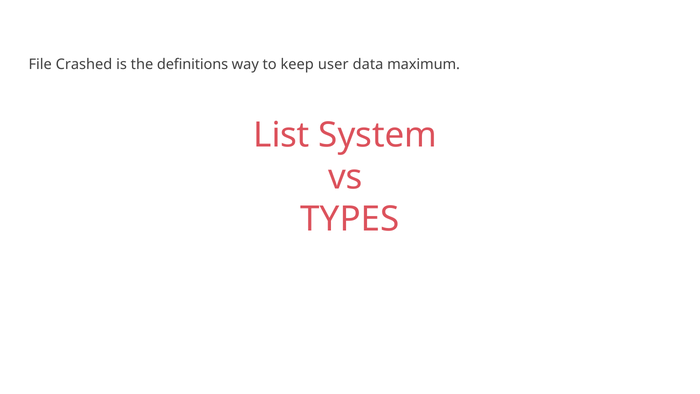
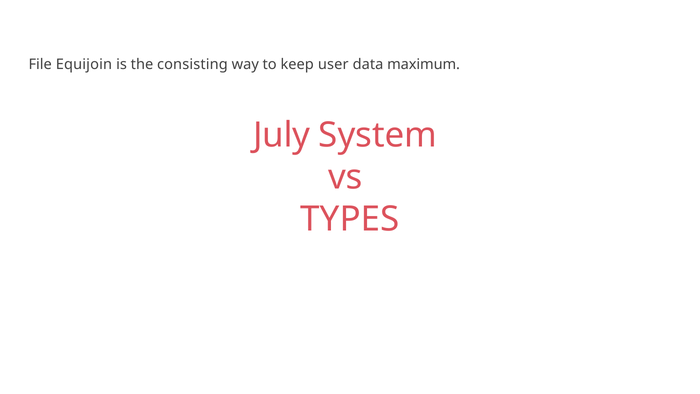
Crashed: Crashed -> Equijoin
definitions: definitions -> consisting
List: List -> July
